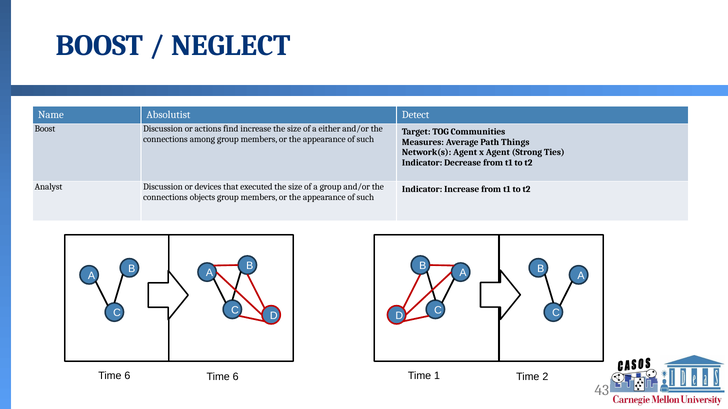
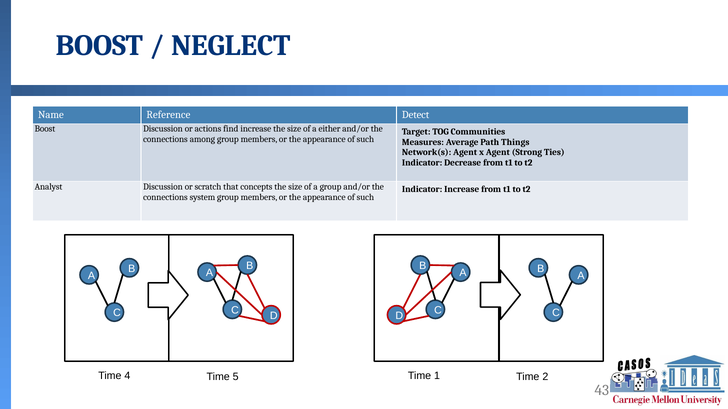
Absolutist: Absolutist -> Reference
devices: devices -> scratch
executed: executed -> concepts
objects: objects -> system
6 at (127, 376): 6 -> 4
6 at (236, 377): 6 -> 5
